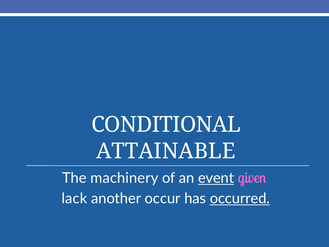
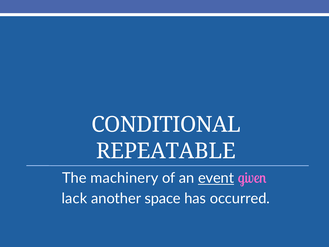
ATTAINABLE: ATTAINABLE -> REPEATABLE
occur: occur -> space
occurred underline: present -> none
